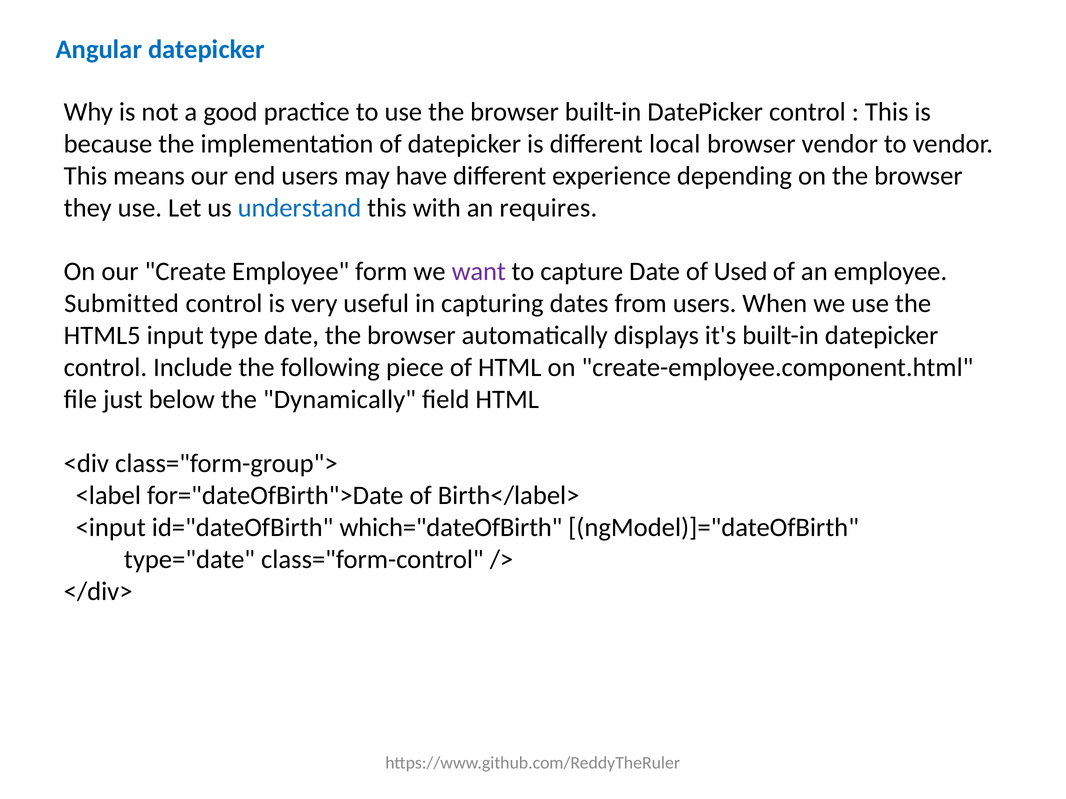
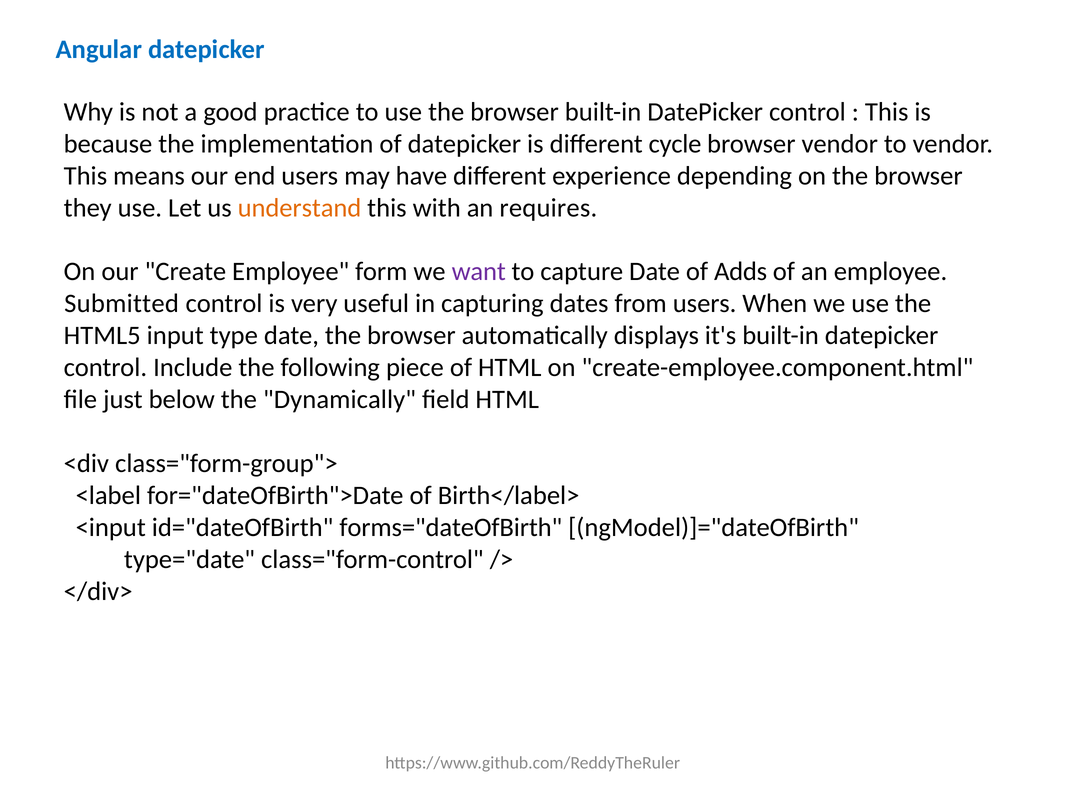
local: local -> cycle
understand colour: blue -> orange
Used: Used -> Adds
which="dateOfBirth: which="dateOfBirth -> forms="dateOfBirth
